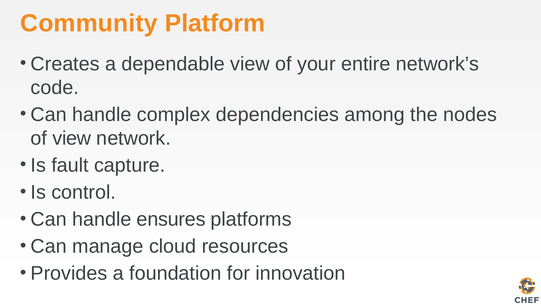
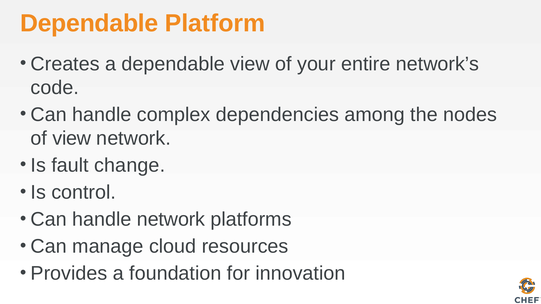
Community at (89, 23): Community -> Dependable
capture: capture -> change
handle ensures: ensures -> network
